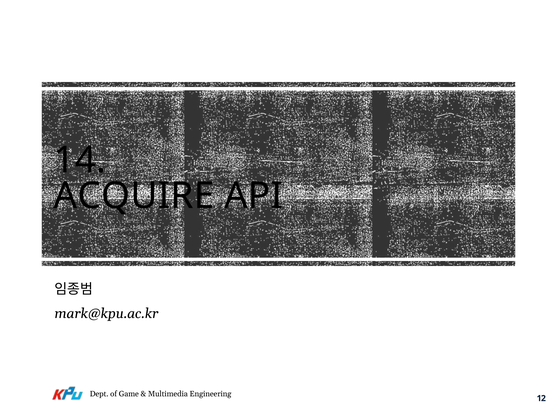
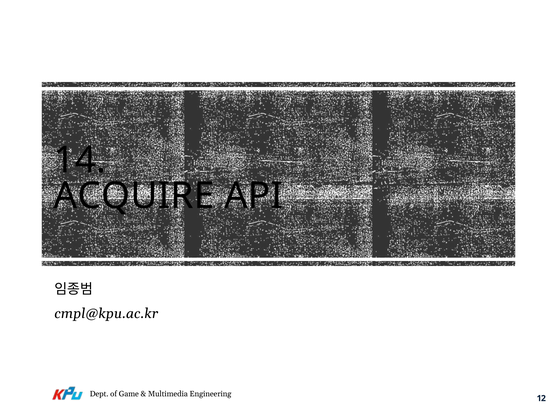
mark@kpu.ac.kr: mark@kpu.ac.kr -> cmpl@kpu.ac.kr
